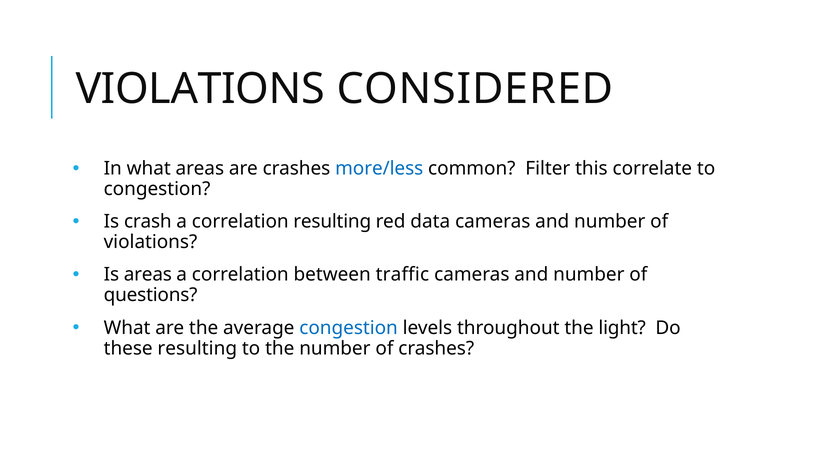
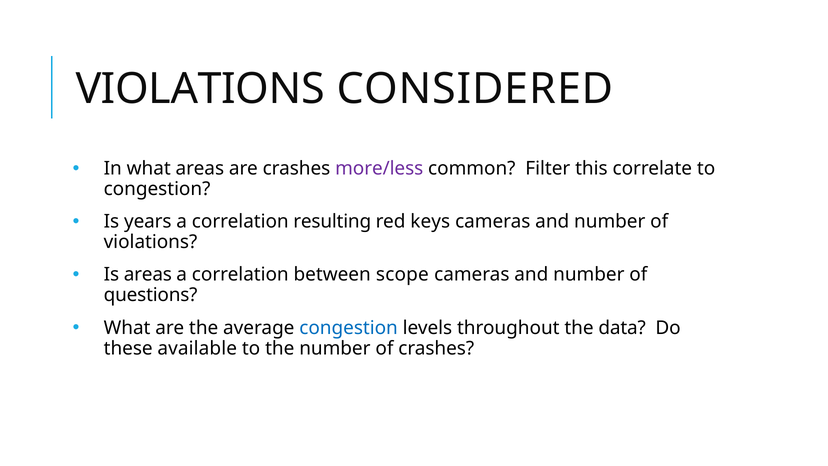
more/less colour: blue -> purple
crash: crash -> years
data: data -> keys
traffic: traffic -> scope
light: light -> data
these resulting: resulting -> available
